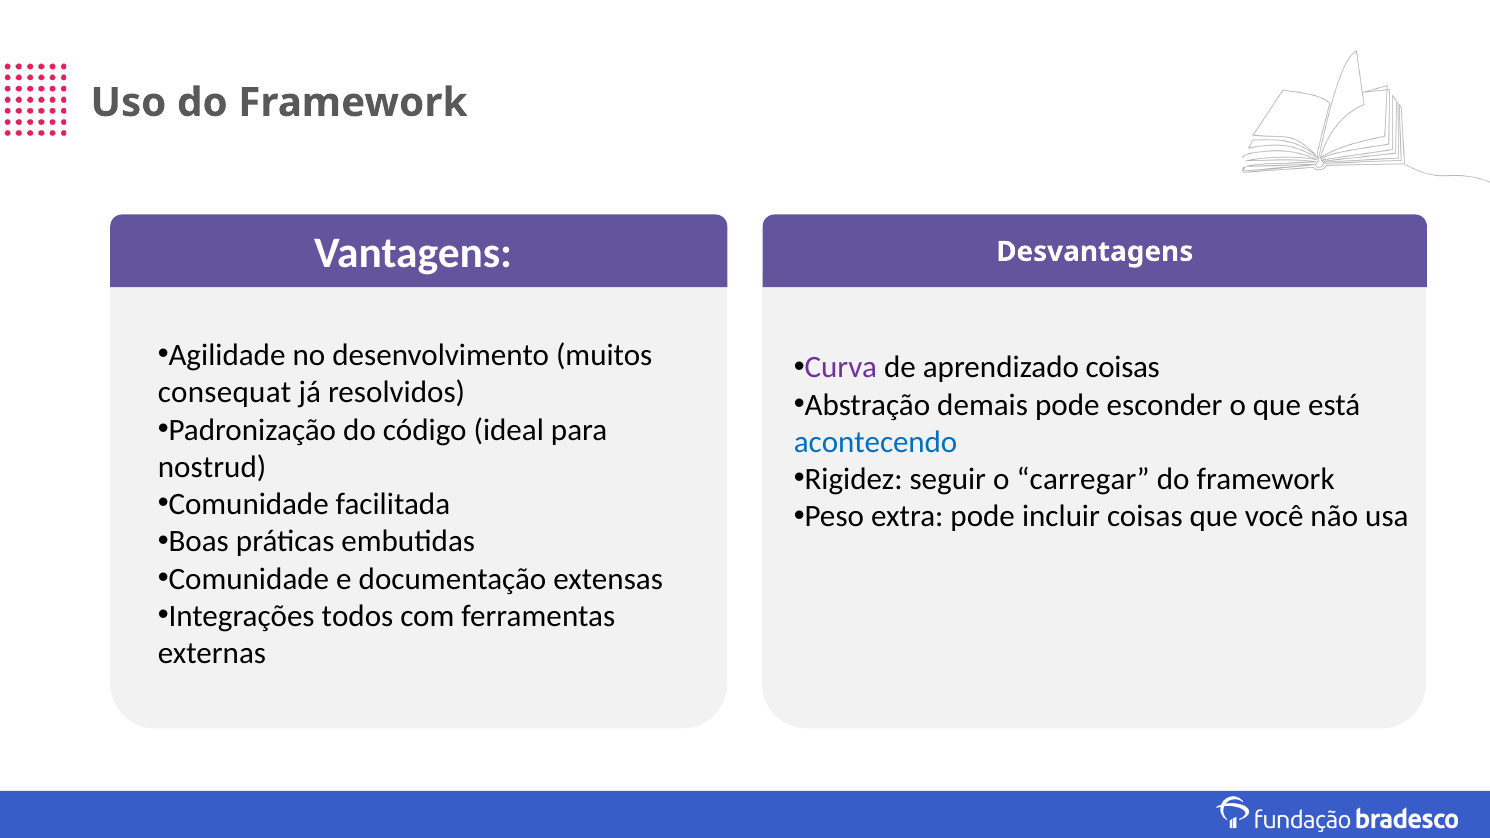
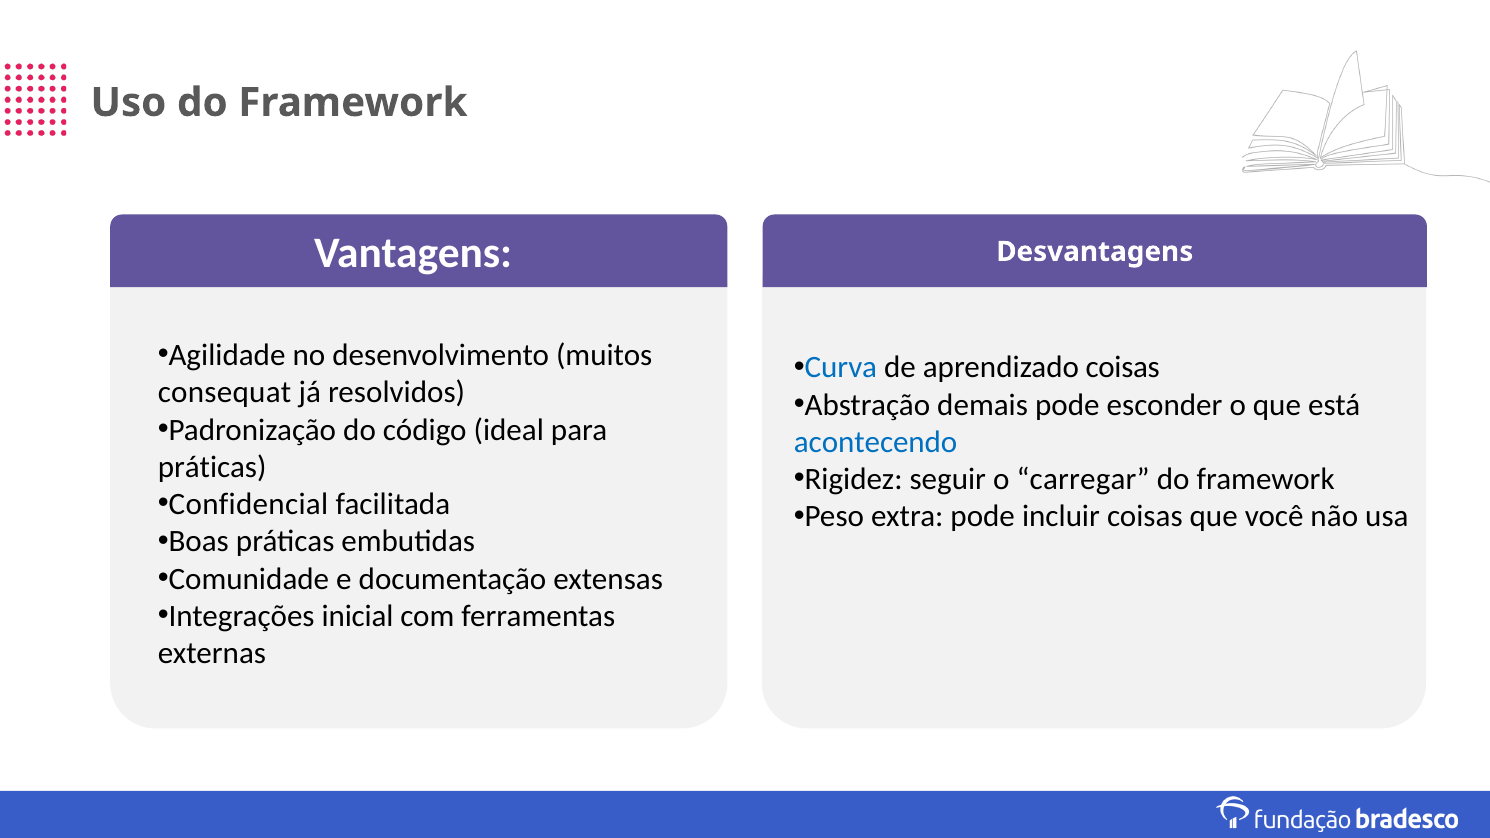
Curva colour: purple -> blue
nostrud at (212, 467): nostrud -> práticas
Comunidade at (249, 505): Comunidade -> Confidencial
todos: todos -> inicial
